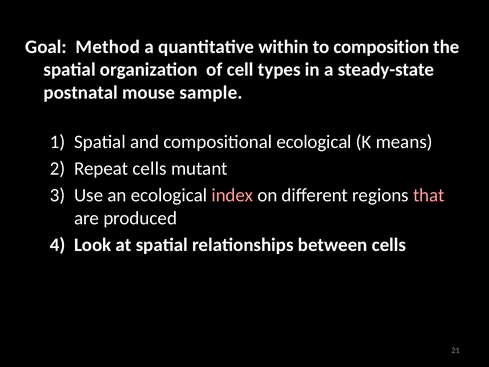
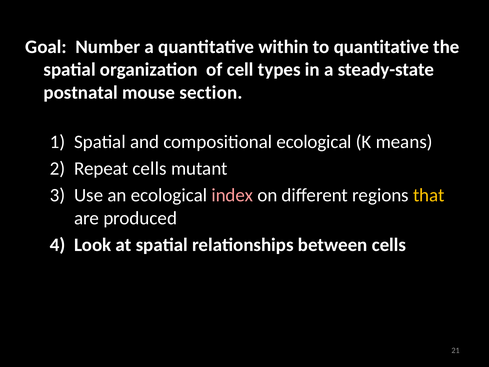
Method: Method -> Number
to composition: composition -> quantitative
sample: sample -> section
that colour: pink -> yellow
